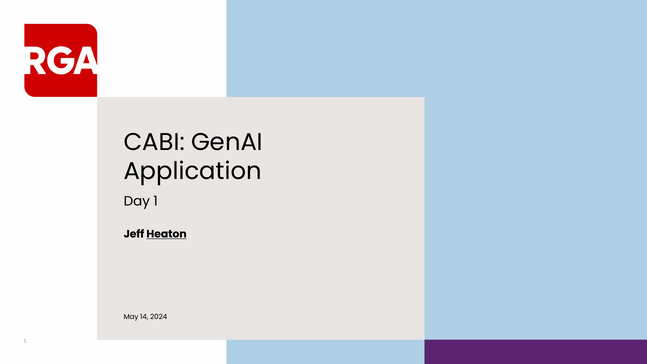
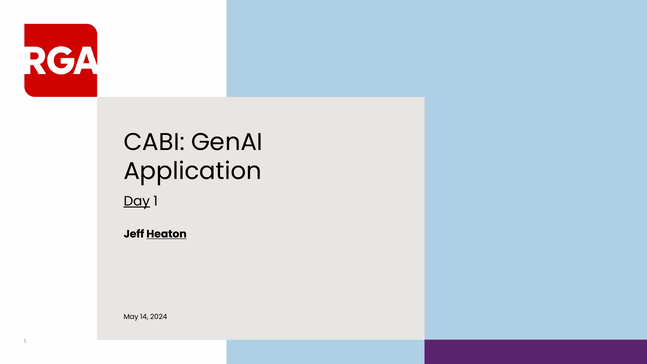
Day underline: none -> present
